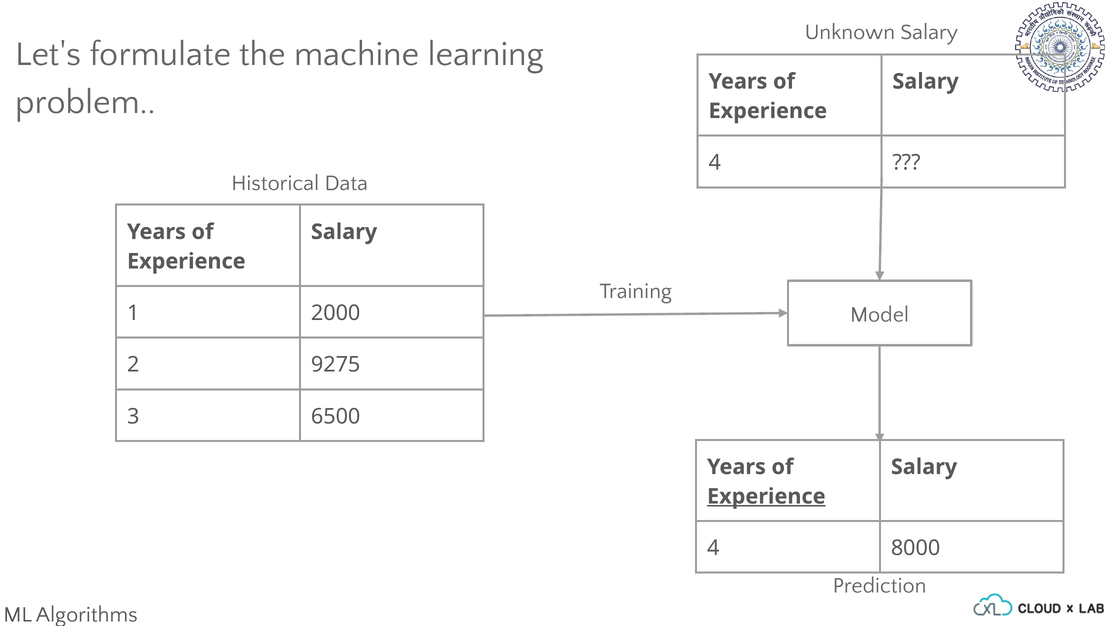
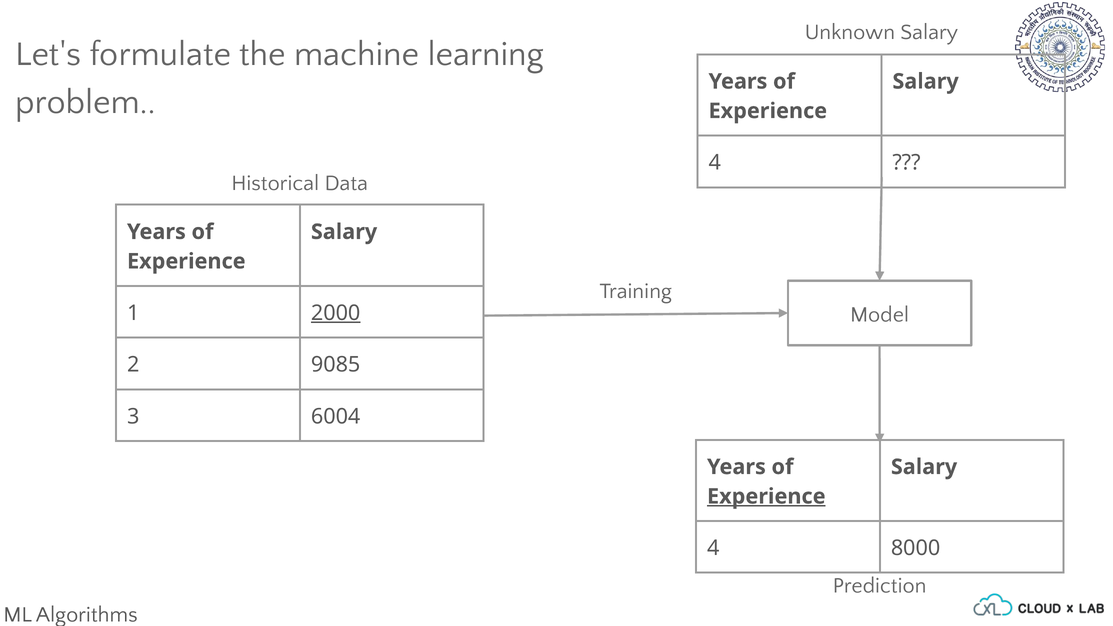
2000 underline: none -> present
9275: 9275 -> 9085
6500: 6500 -> 6004
